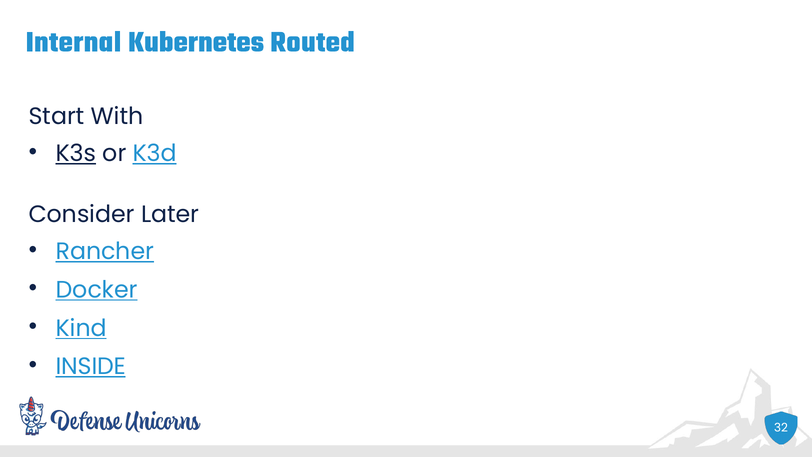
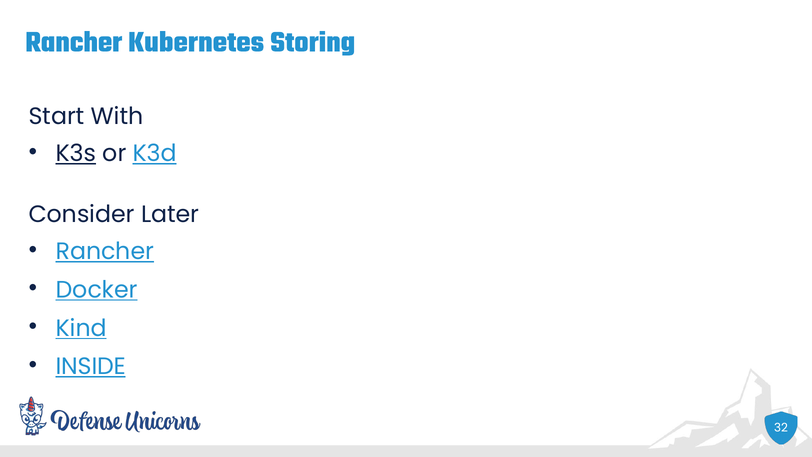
Internal at (74, 41): Internal -> Rancher
Routed: Routed -> Storing
